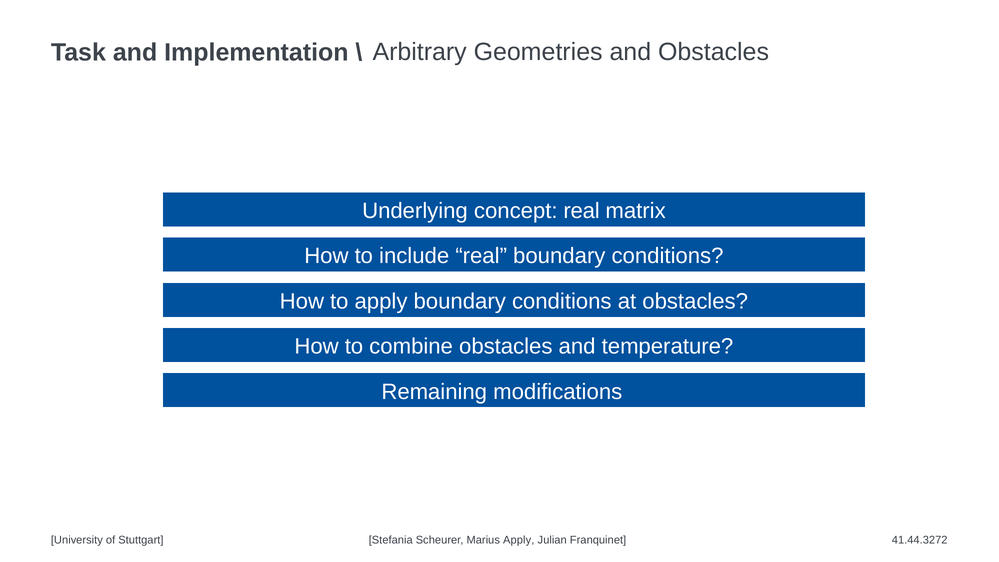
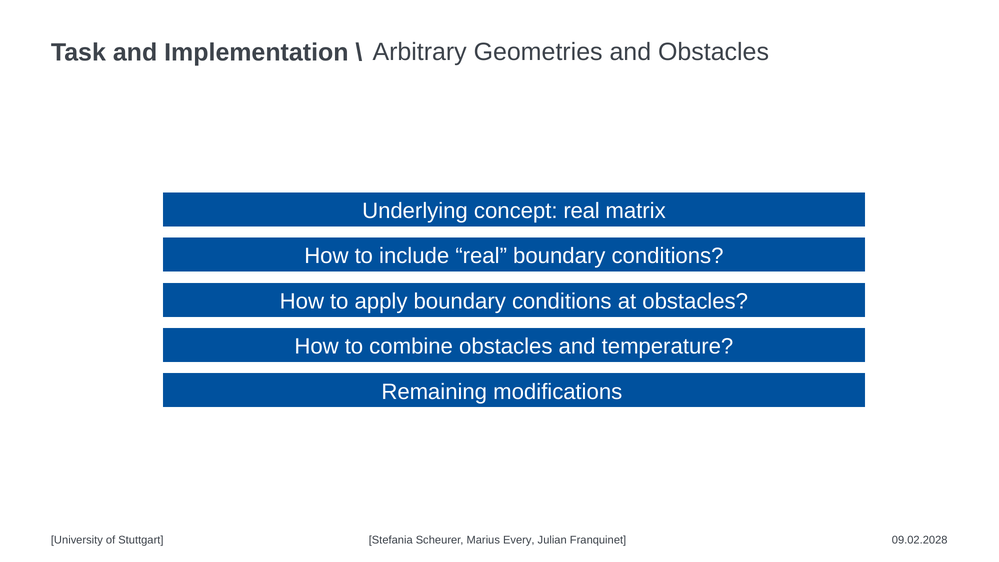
Marius Apply: Apply -> Every
41.44.3272: 41.44.3272 -> 09.02.2028
